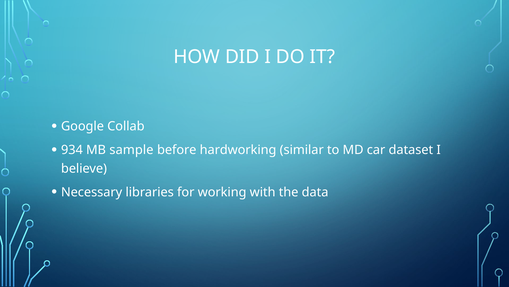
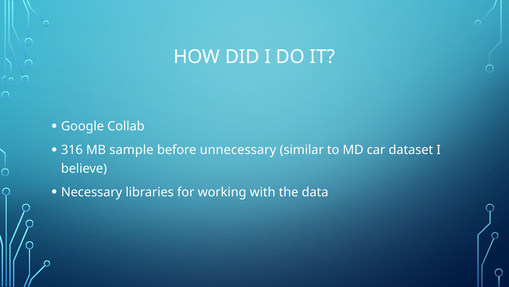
934: 934 -> 316
hardworking: hardworking -> unnecessary
